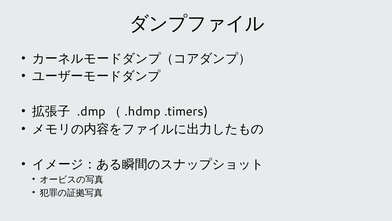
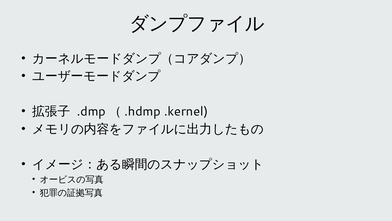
.timers: .timers -> .kernel
